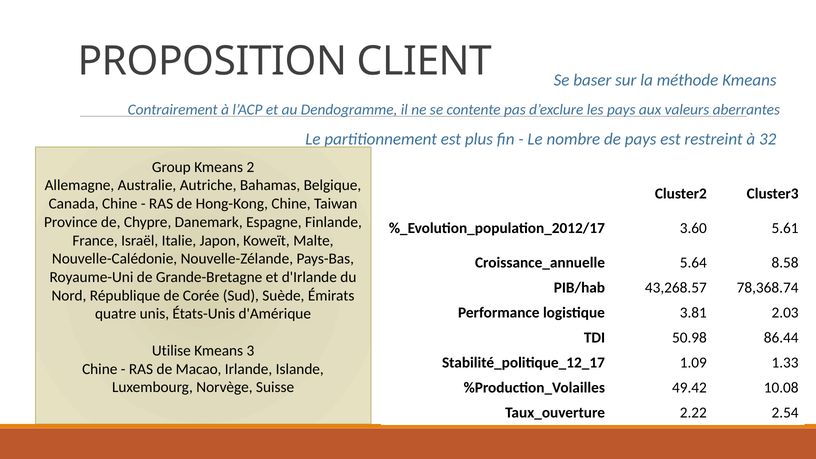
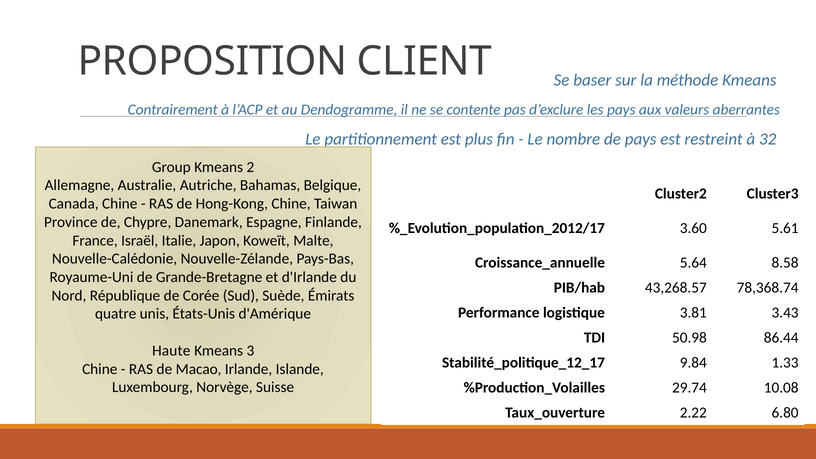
2.03: 2.03 -> 3.43
Utilise: Utilise -> Haute
1.09: 1.09 -> 9.84
49.42: 49.42 -> 29.74
2.54: 2.54 -> 6.80
